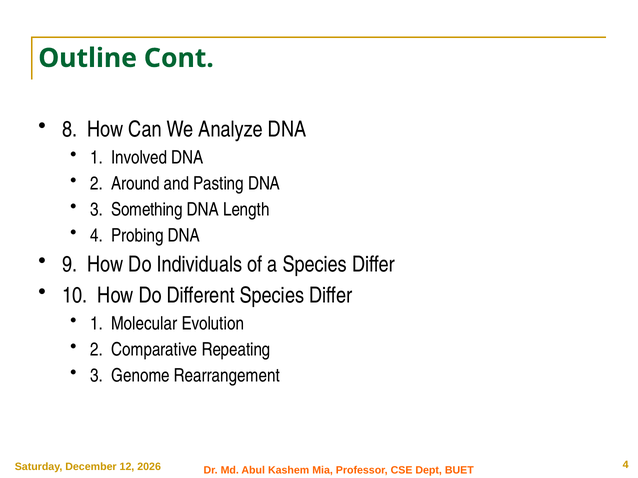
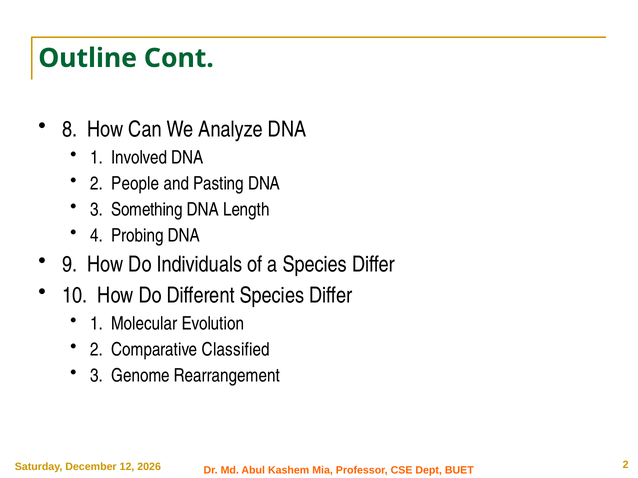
Around: Around -> People
Repeating: Repeating -> Classified
4 at (626, 465): 4 -> 2
